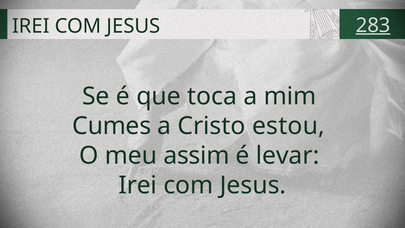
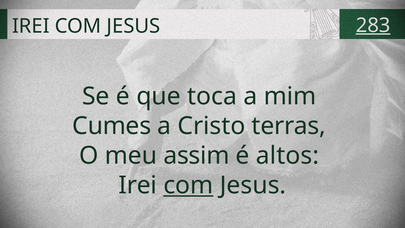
estou: estou -> terras
levar: levar -> altos
com at (188, 185) underline: none -> present
